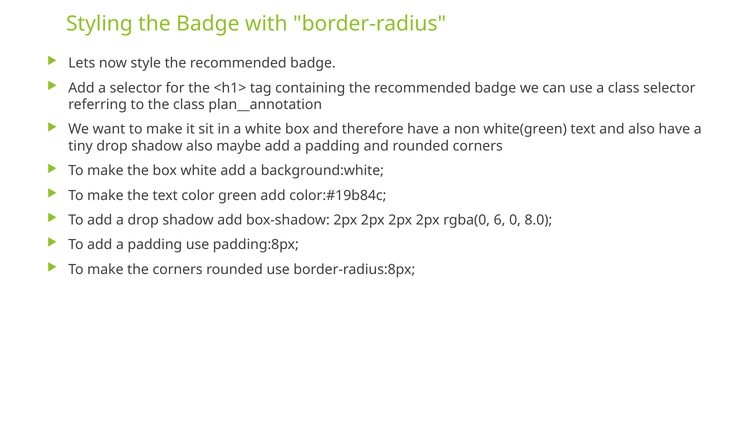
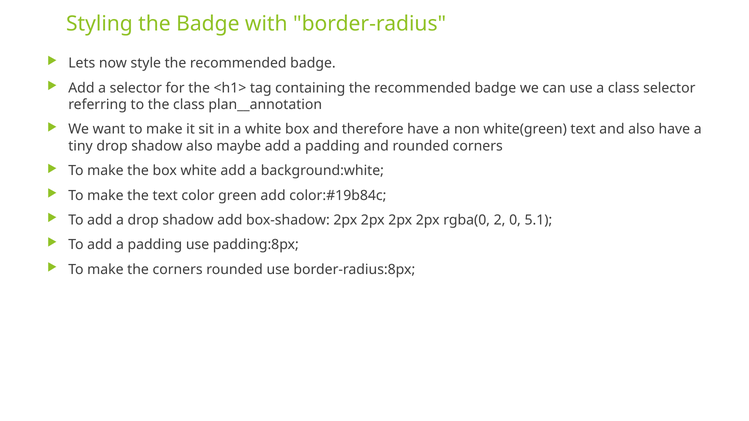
6: 6 -> 2
8.0: 8.0 -> 5.1
